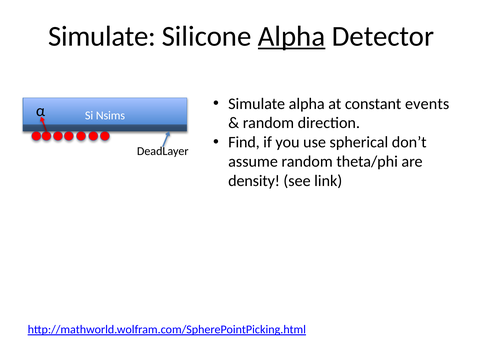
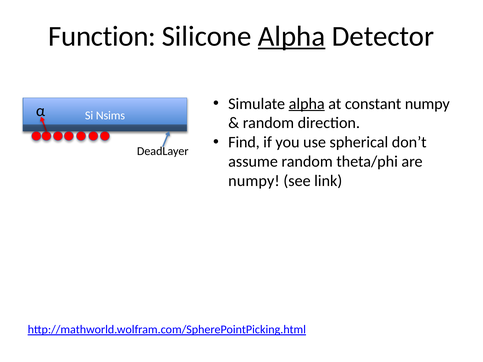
Simulate at (102, 36): Simulate -> Function
alpha at (307, 104) underline: none -> present
constant events: events -> numpy
density at (254, 181): density -> numpy
